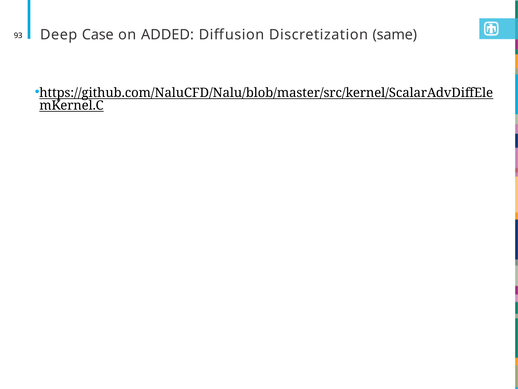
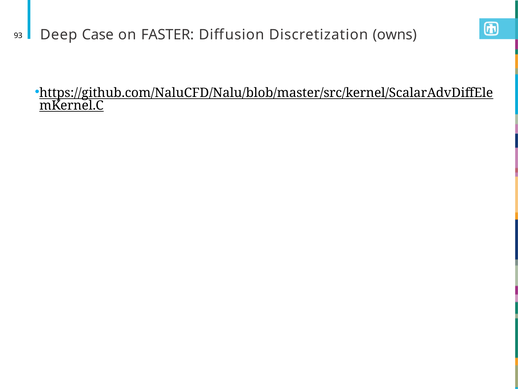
ADDED: ADDED -> FASTER
same: same -> owns
